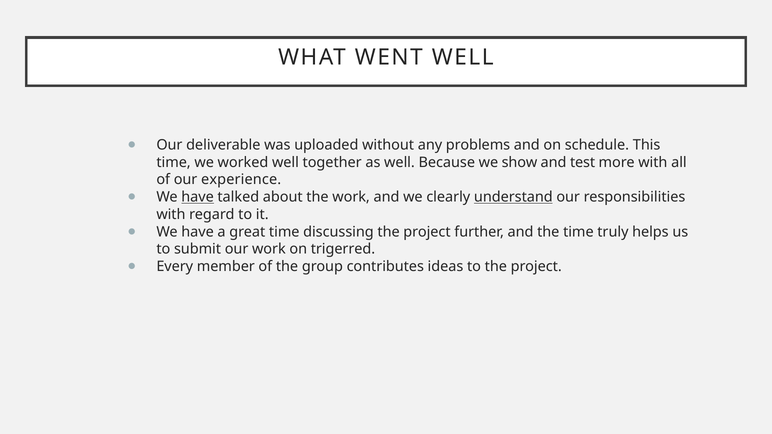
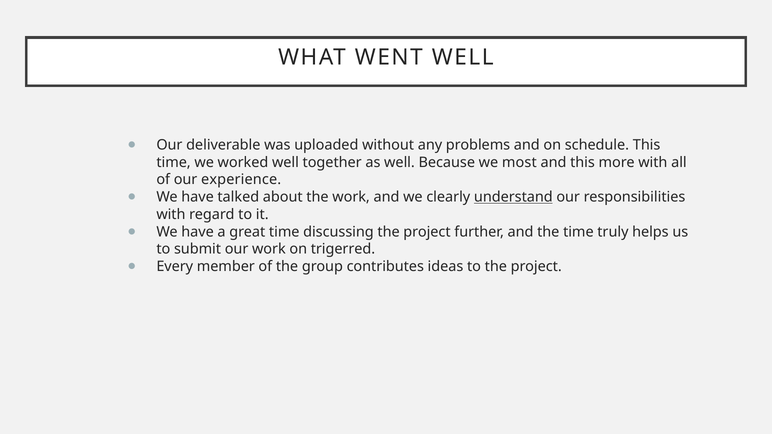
show: show -> most
and test: test -> this
have at (198, 197) underline: present -> none
